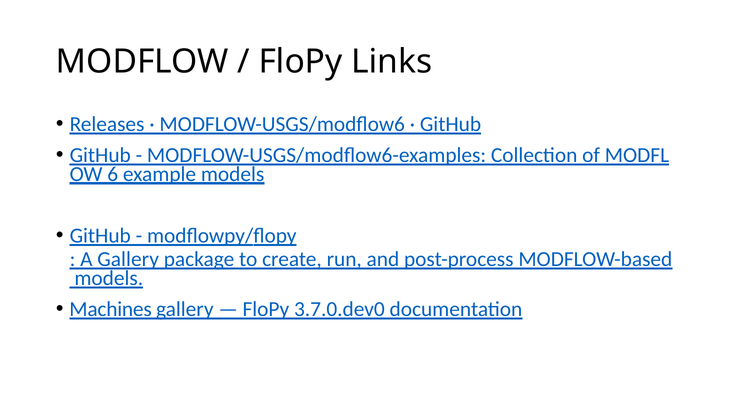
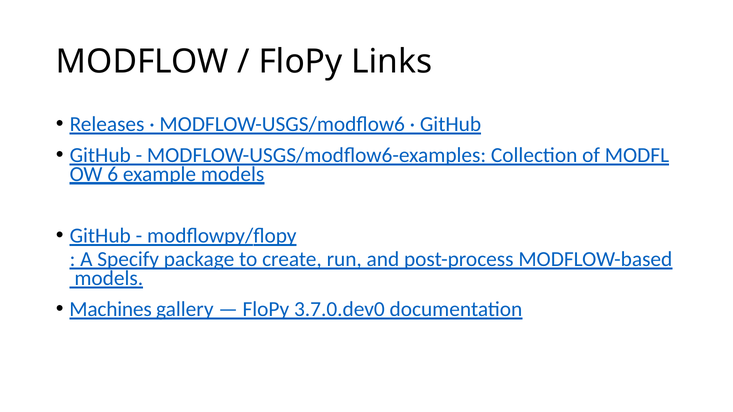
A Gallery: Gallery -> Specify
